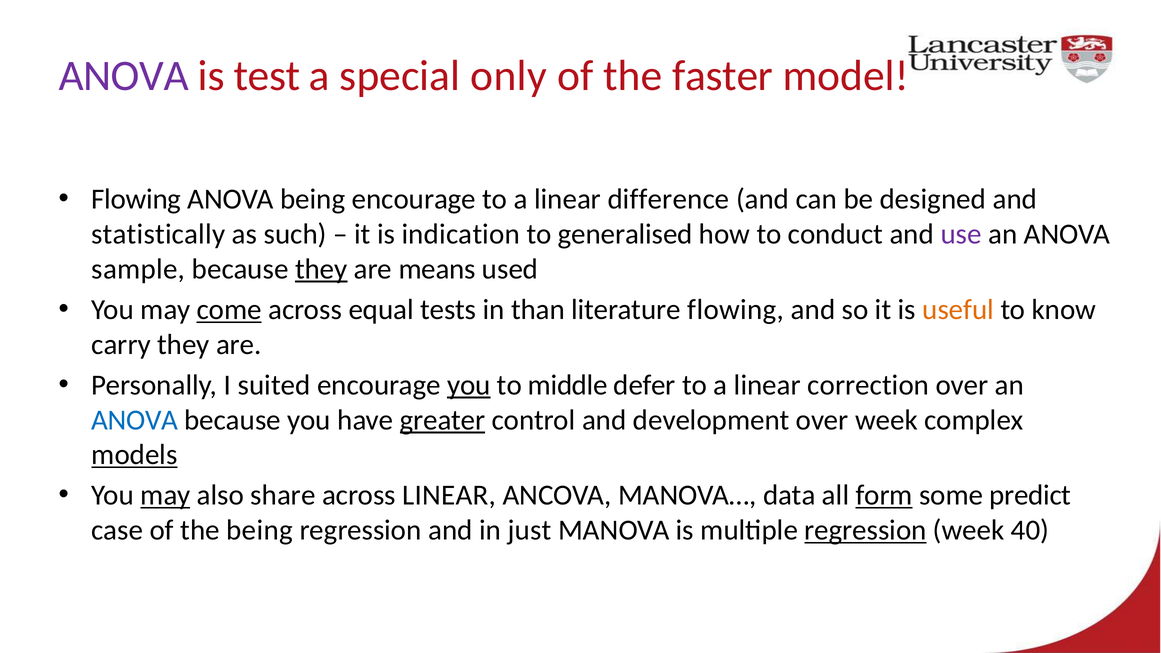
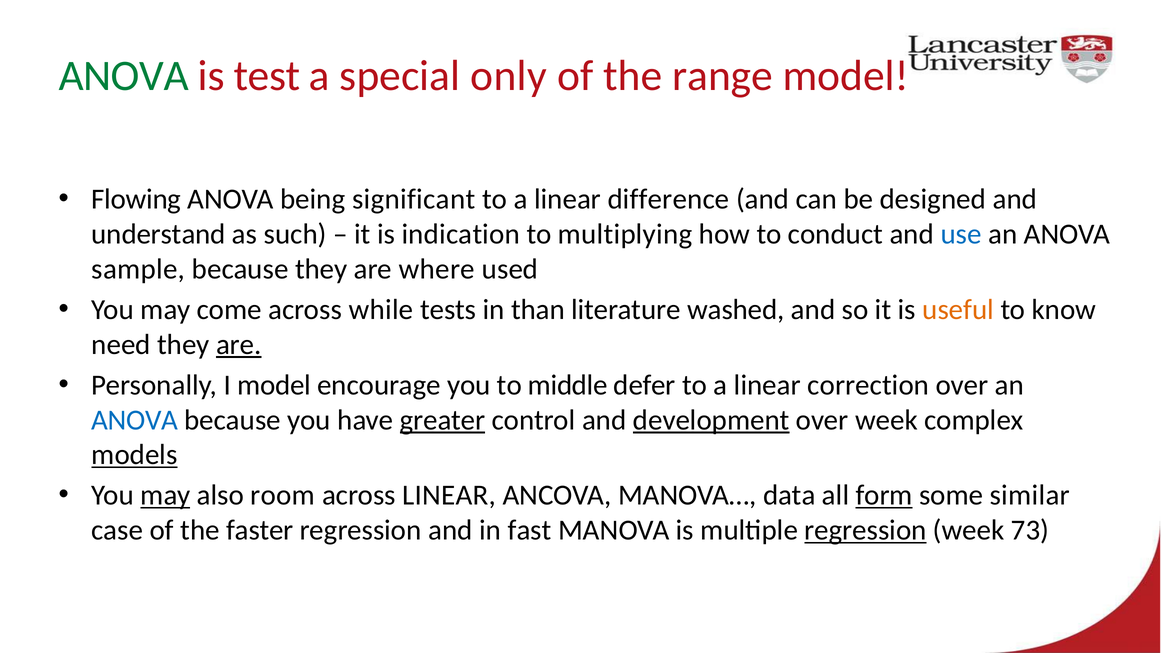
ANOVA at (124, 76) colour: purple -> green
faster: faster -> range
being encourage: encourage -> significant
statistically: statistically -> understand
generalised: generalised -> multiplying
use colour: purple -> blue
they at (321, 269) underline: present -> none
means: means -> where
come underline: present -> none
equal: equal -> while
literature flowing: flowing -> washed
carry: carry -> need
are at (239, 345) underline: none -> present
I suited: suited -> model
you at (469, 385) underline: present -> none
development underline: none -> present
share: share -> room
predict: predict -> similar
the being: being -> faster
just: just -> fast
40: 40 -> 73
